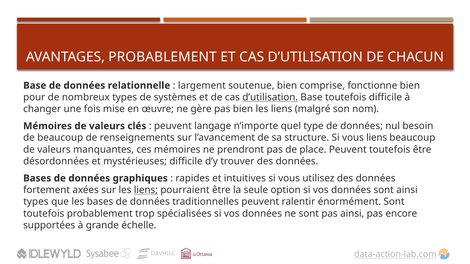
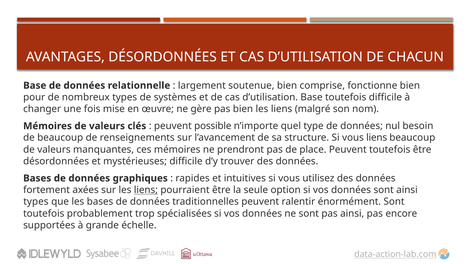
AVANTAGES PROBABLEMENT: PROBABLEMENT -> DÉSORDONNÉES
d’utilisation at (270, 97) underline: present -> none
langage: langage -> possible
